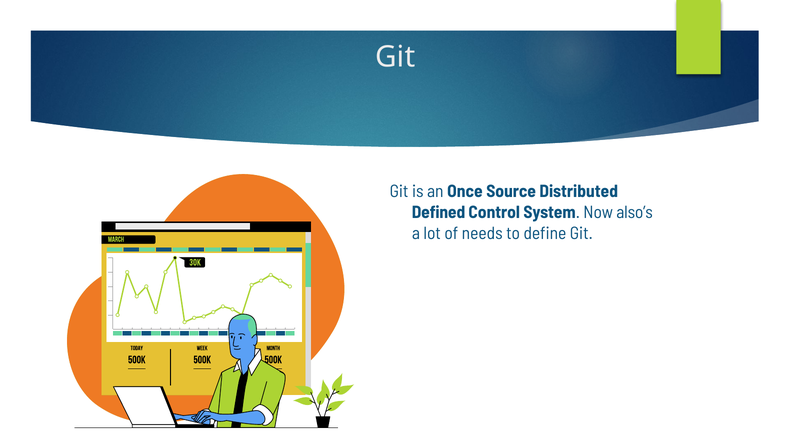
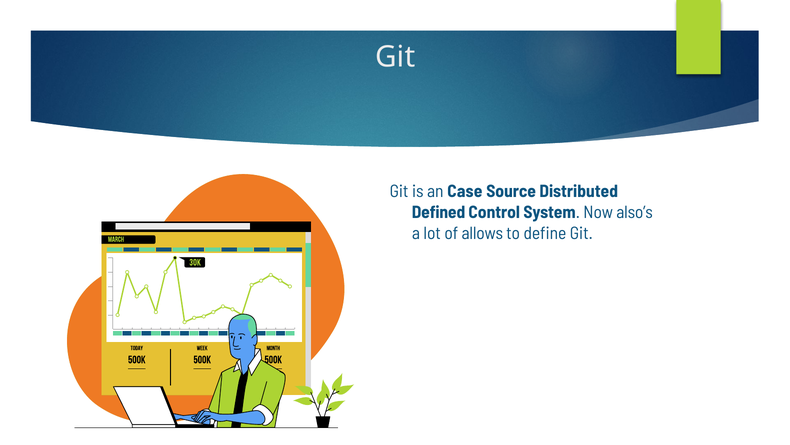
Once: Once -> Case
needs: needs -> allows
